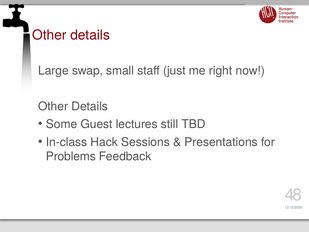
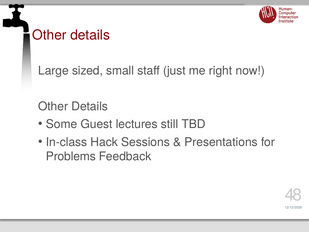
swap: swap -> sized
